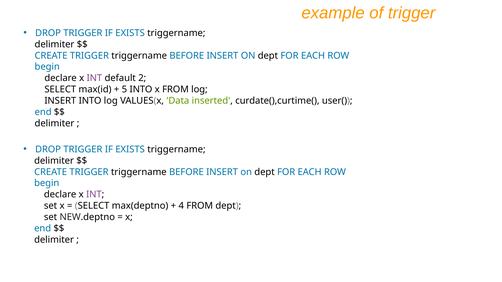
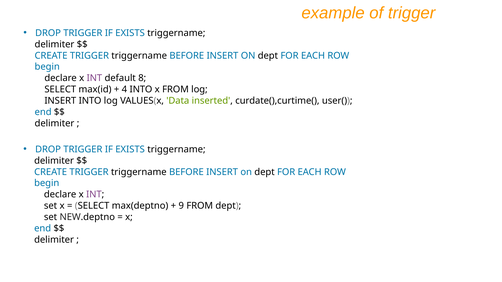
2: 2 -> 8
5: 5 -> 4
4: 4 -> 9
